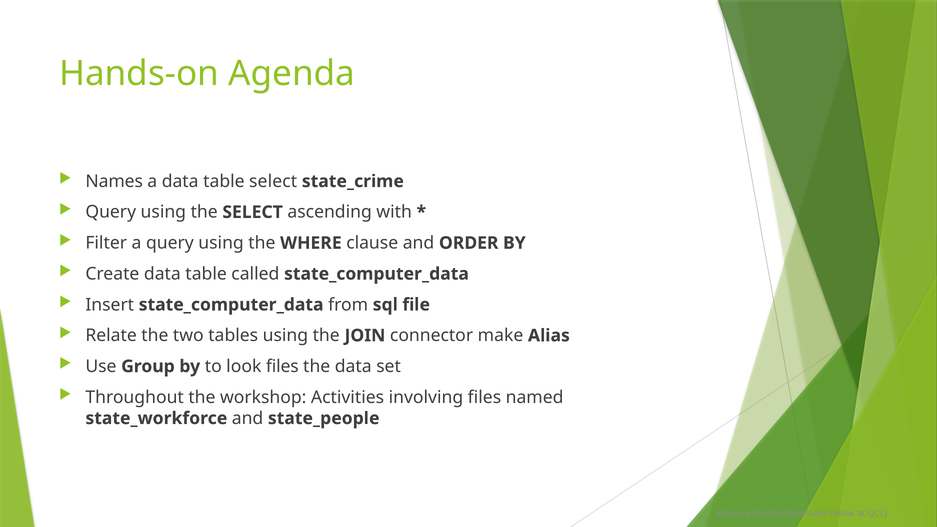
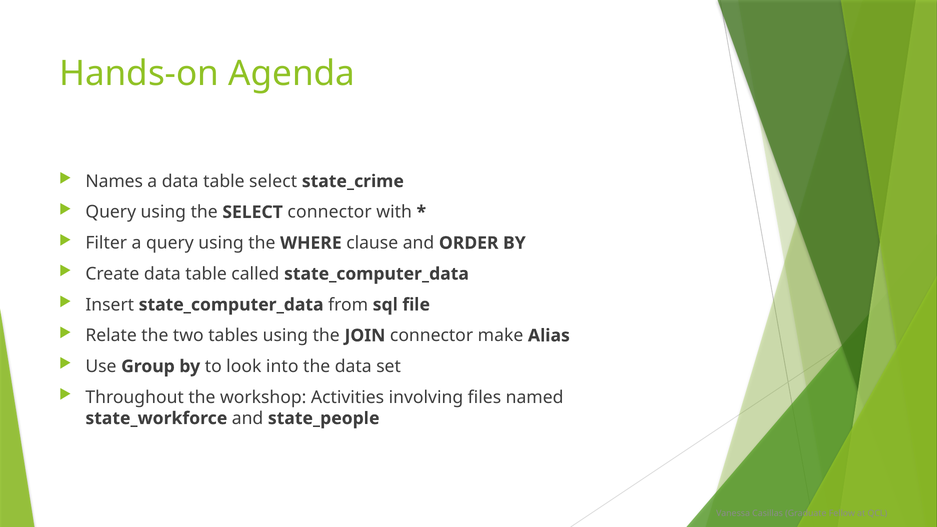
SELECT ascending: ascending -> connector
look files: files -> into
